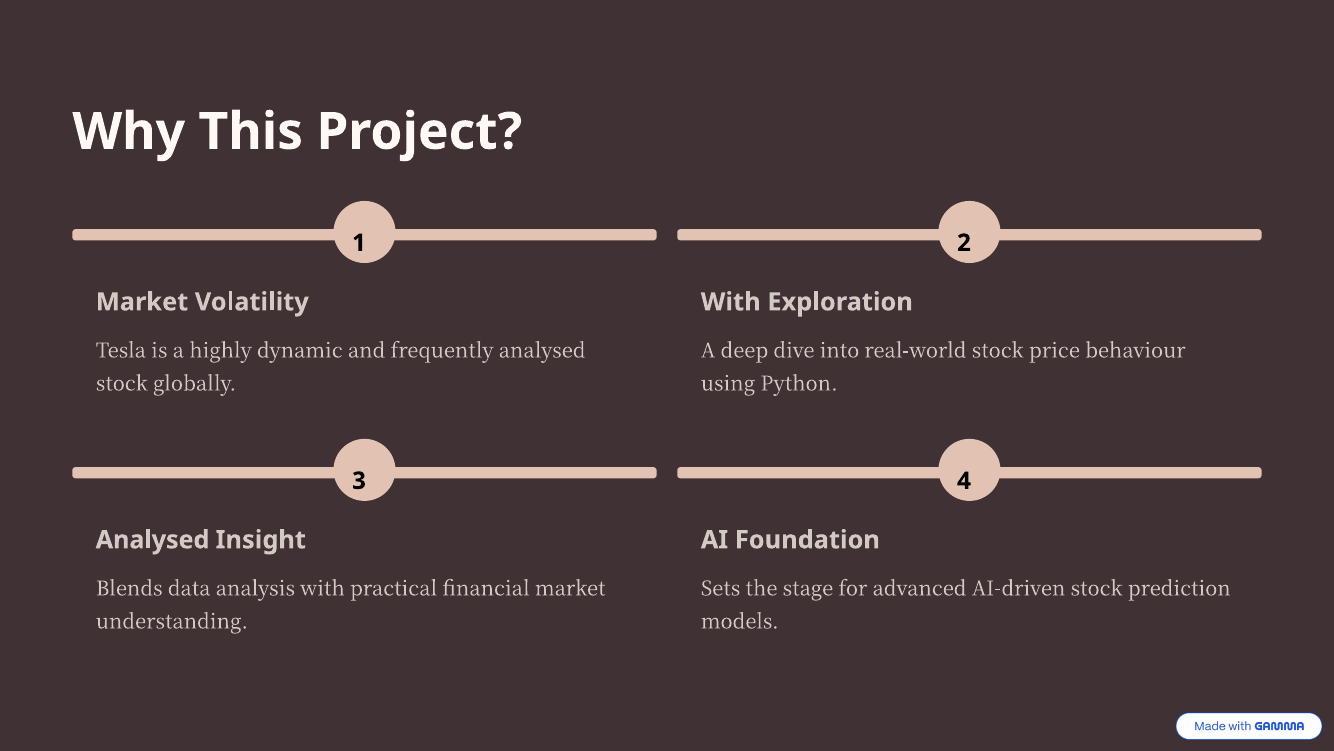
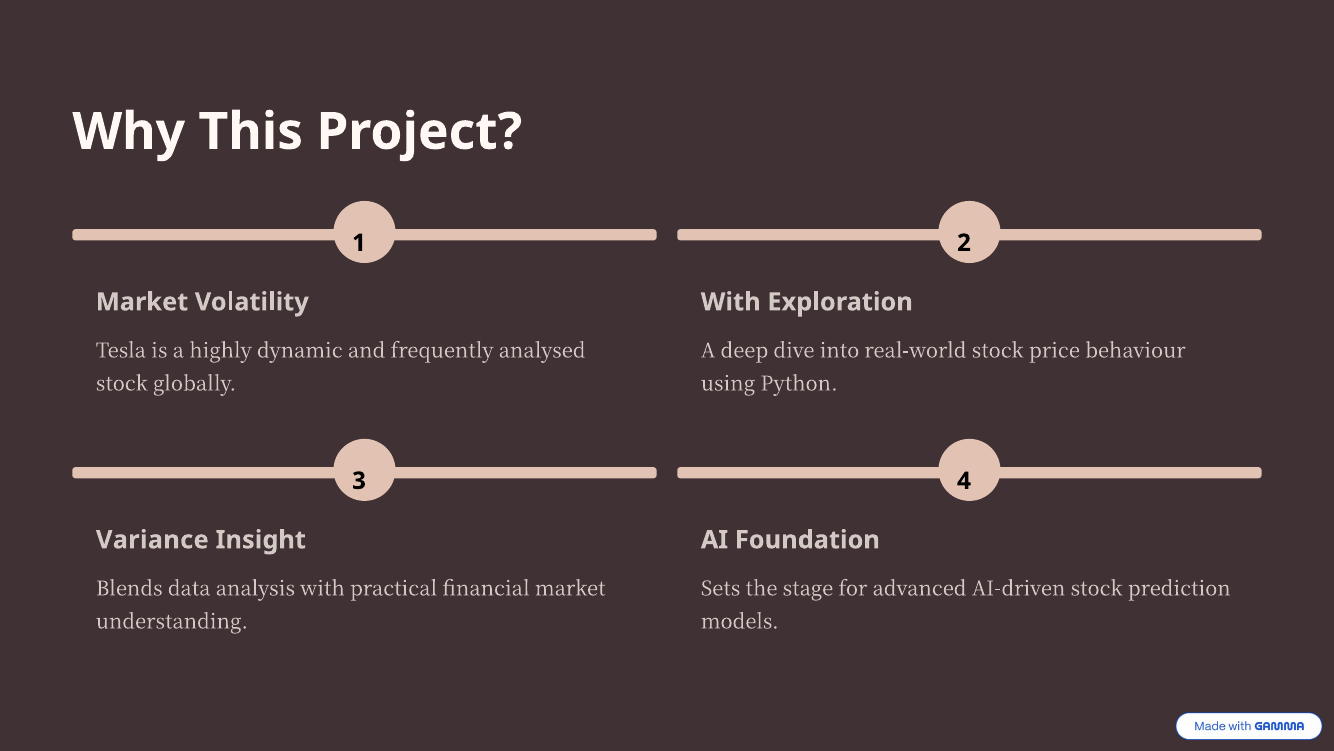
Analysed at (153, 540): Analysed -> Variance
